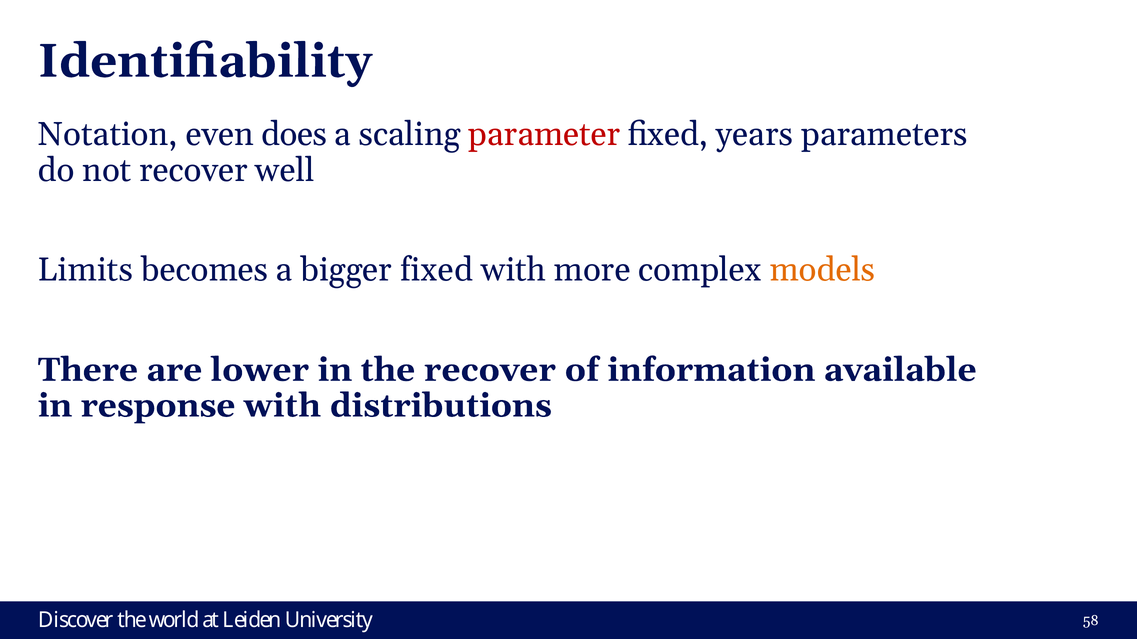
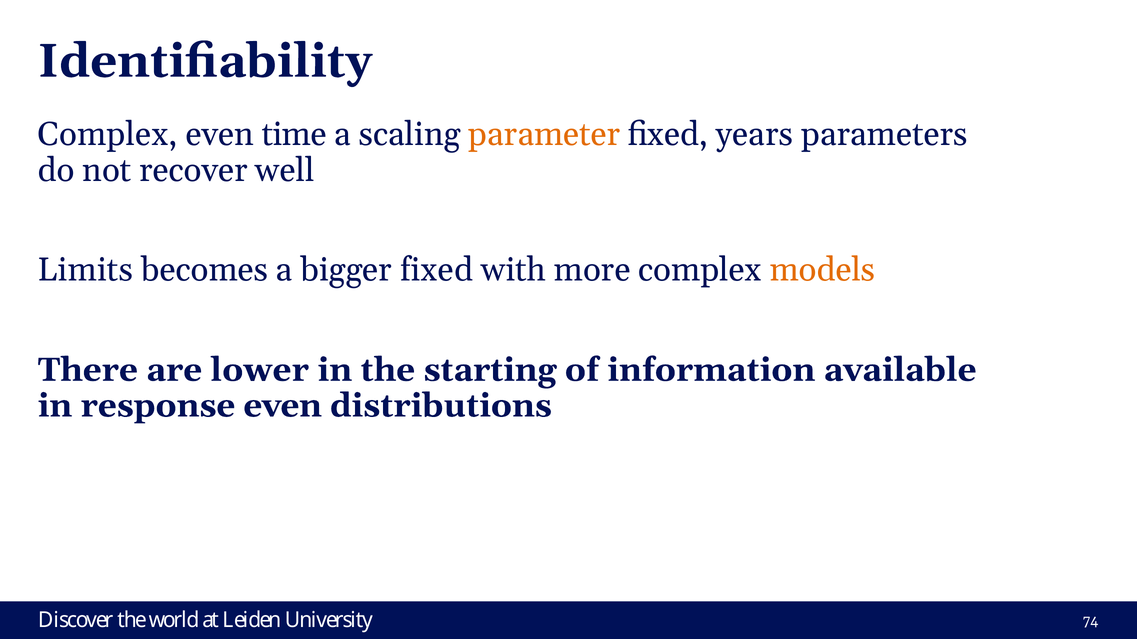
Notation at (108, 134): Notation -> Complex
does: does -> time
parameter colour: red -> orange
the recover: recover -> starting
response with: with -> even
58: 58 -> 74
